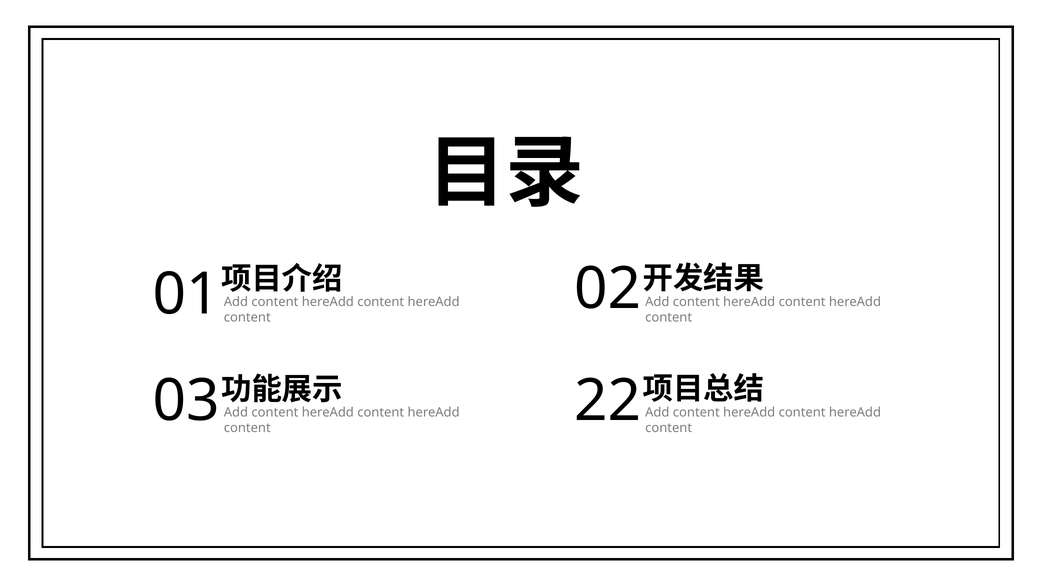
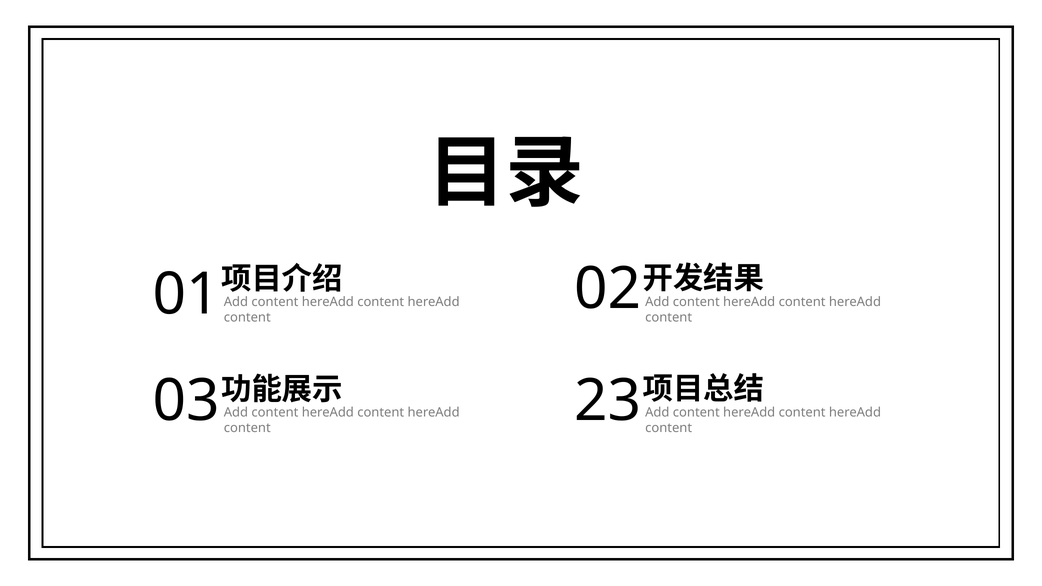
22: 22 -> 23
